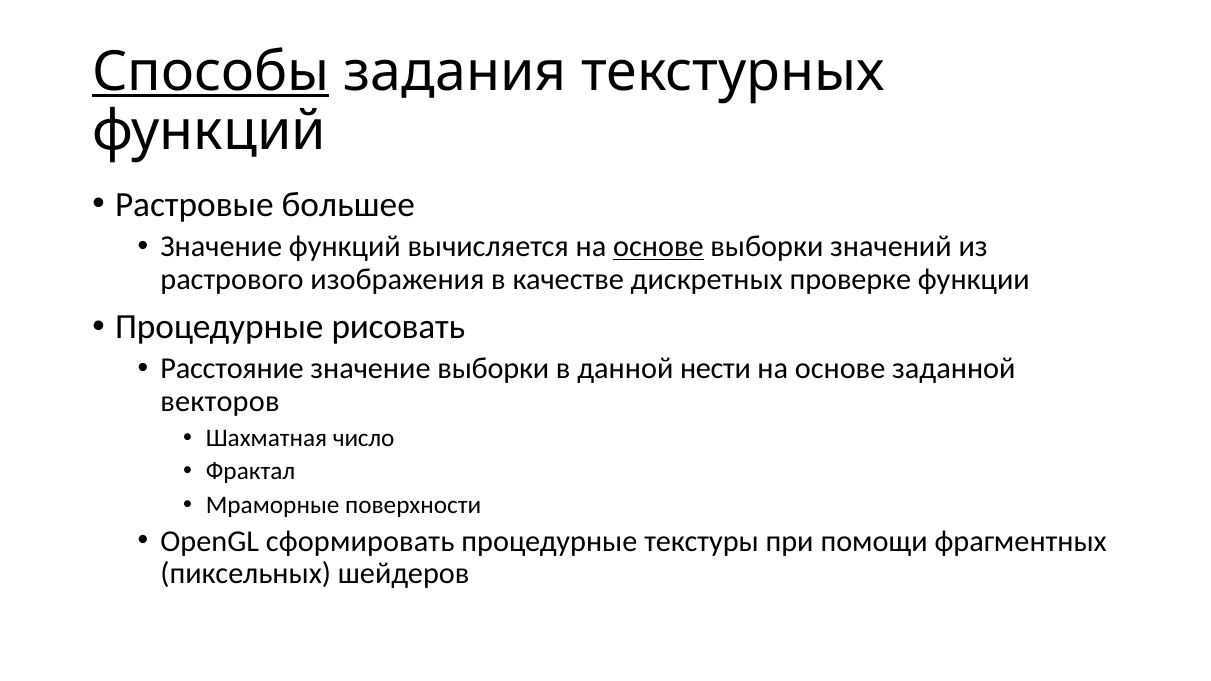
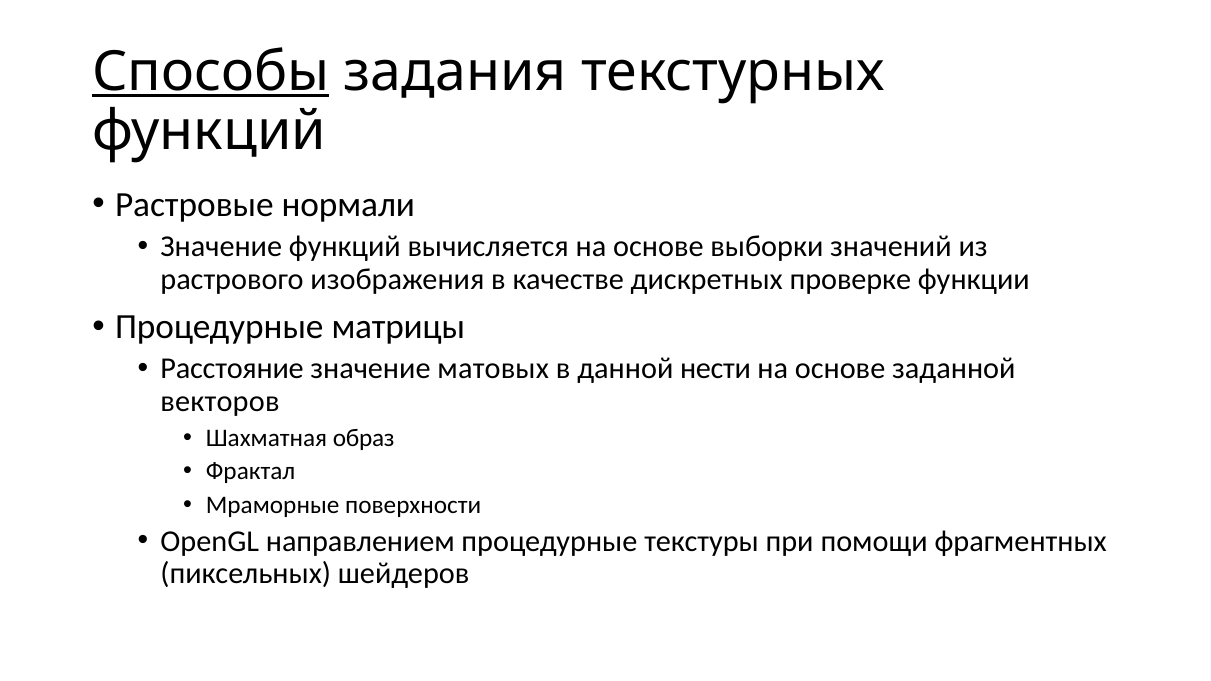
большее: большее -> нормали
основе at (658, 246) underline: present -> none
рисовать: рисовать -> матрицы
значение выборки: выборки -> матовых
число: число -> образ
сформировать: сформировать -> направлением
